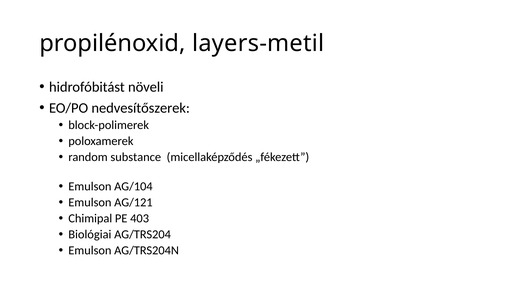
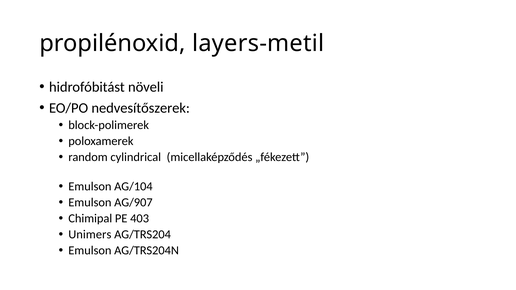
substance: substance -> cylindrical
AG/121: AG/121 -> AG/907
Biológiai: Biológiai -> Unimers
